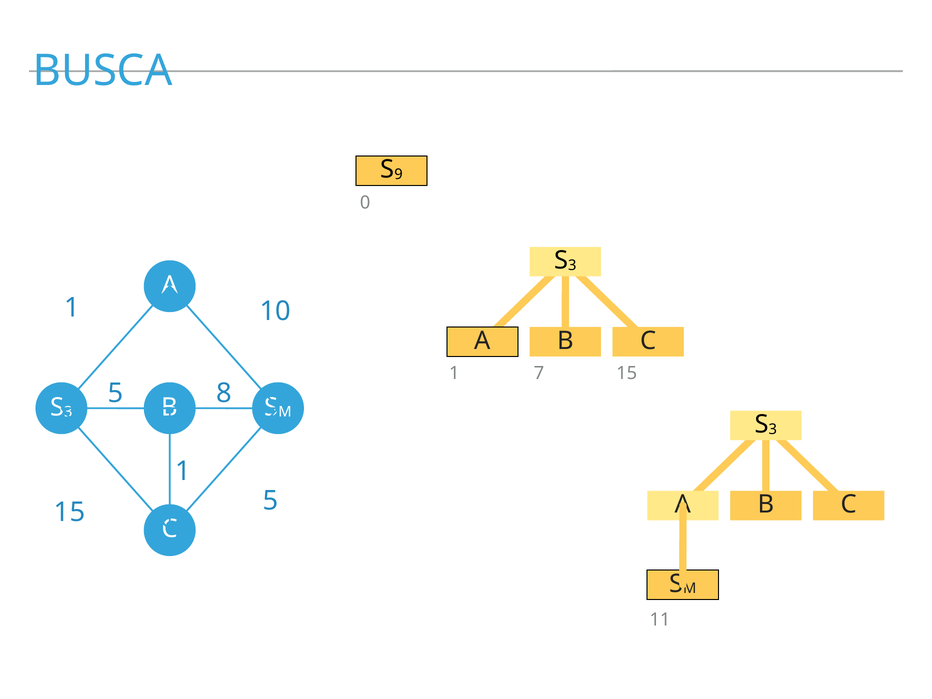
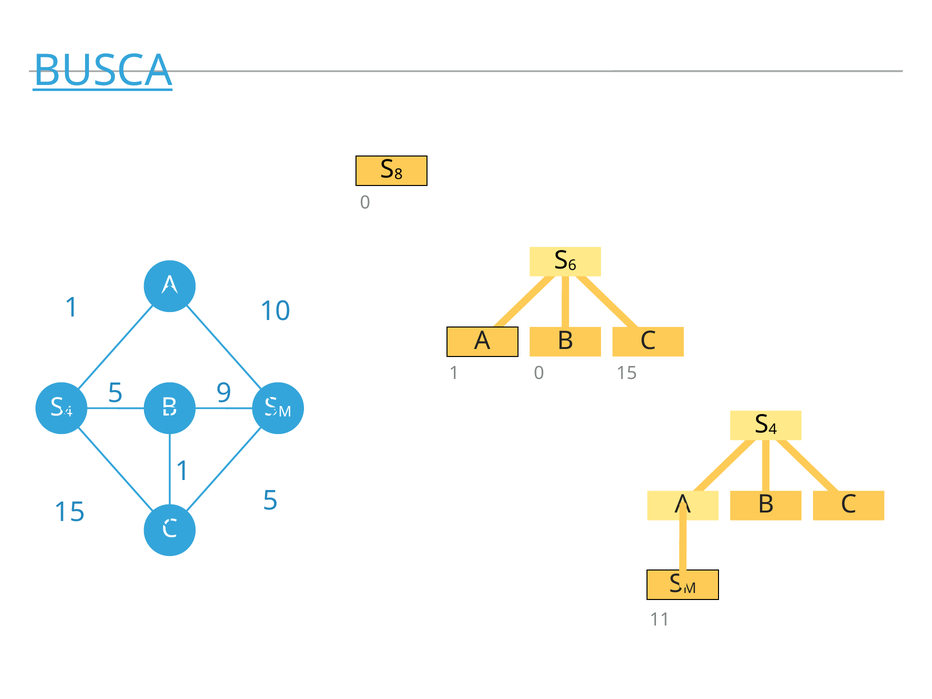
BUSCA underline: none -> present
9: 9 -> 8
3 at (572, 265): 3 -> 6
1 7: 7 -> 0
8: 8 -> 9
3 at (68, 412): 3 -> 4
3 at (773, 429): 3 -> 4
